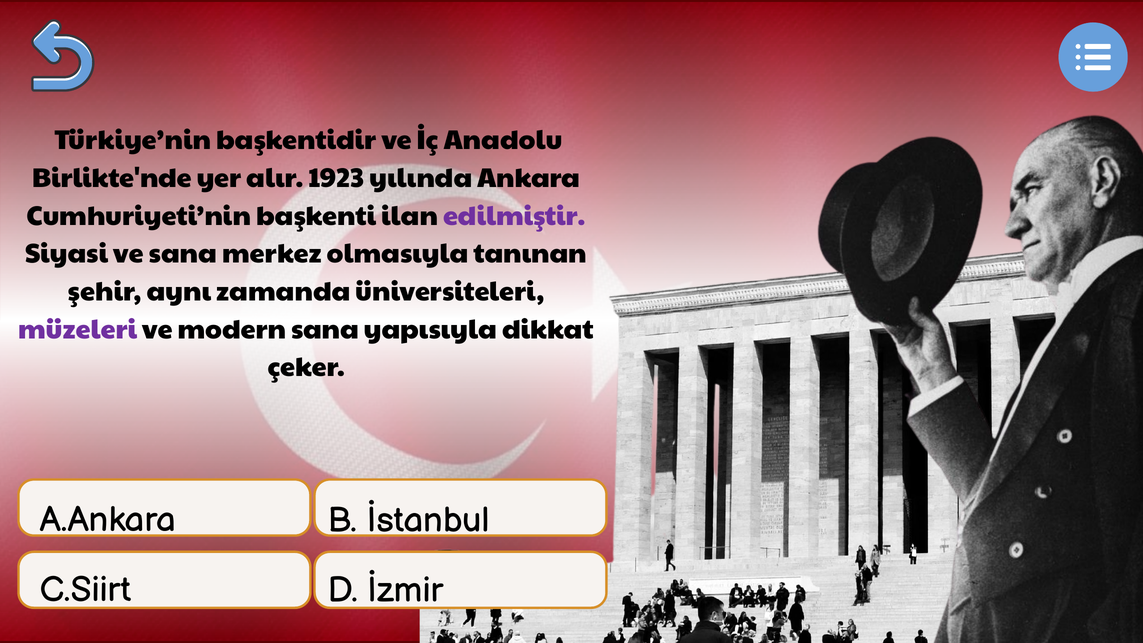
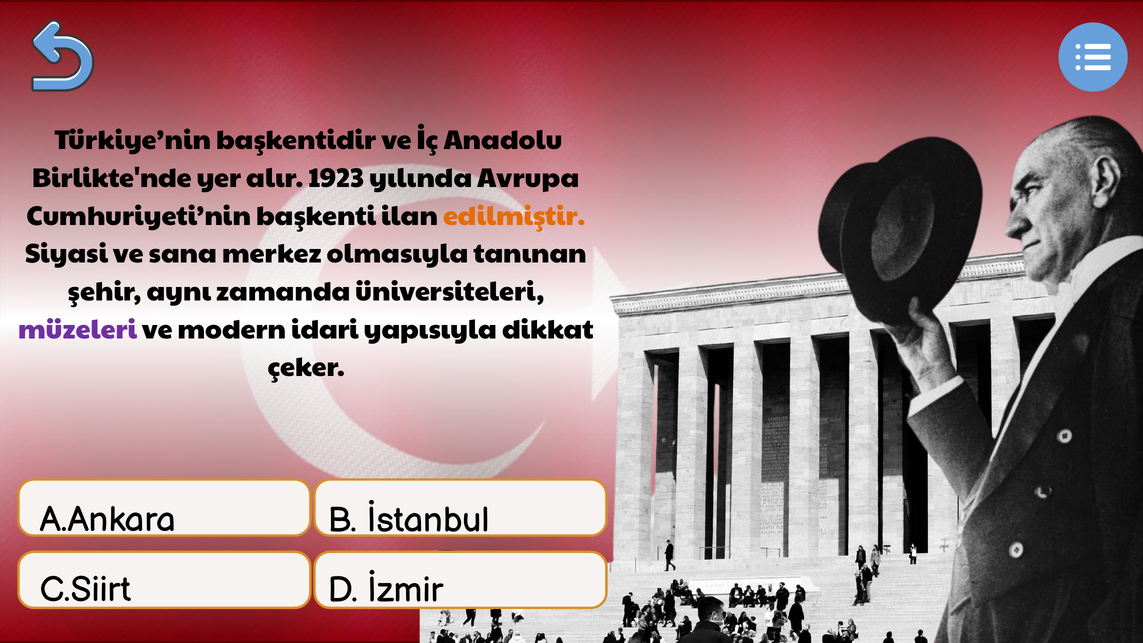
Ankara: Ankara -> Avrupa
edilmiştir colour: purple -> orange
modern sana: sana -> idari
